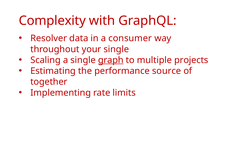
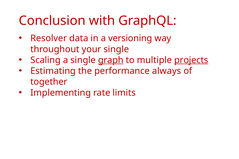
Complexity: Complexity -> Conclusion
consumer: consumer -> versioning
projects underline: none -> present
source: source -> always
